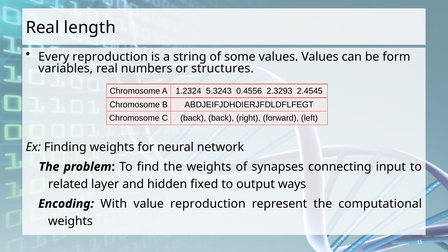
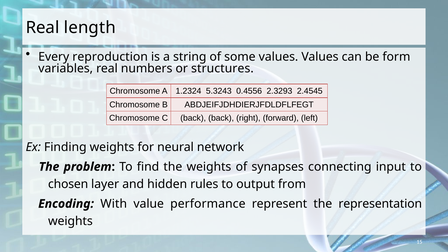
related: related -> chosen
fixed: fixed -> rules
ways: ways -> from
value reproduction: reproduction -> performance
computational: computational -> representation
